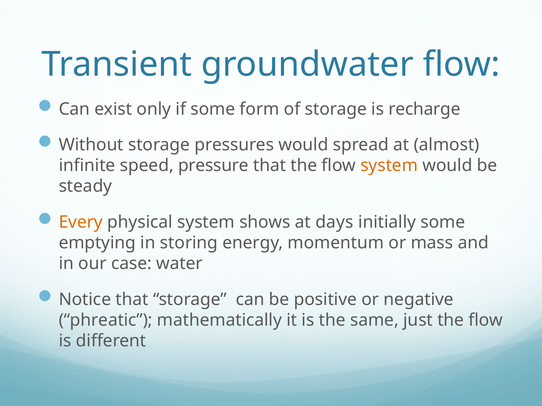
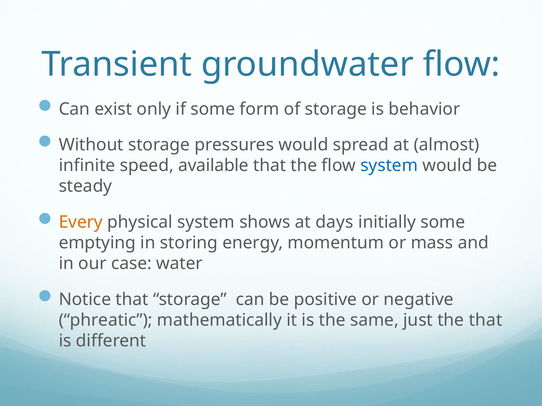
recharge: recharge -> behavior
pressure: pressure -> available
system at (389, 166) colour: orange -> blue
just the flow: flow -> that
